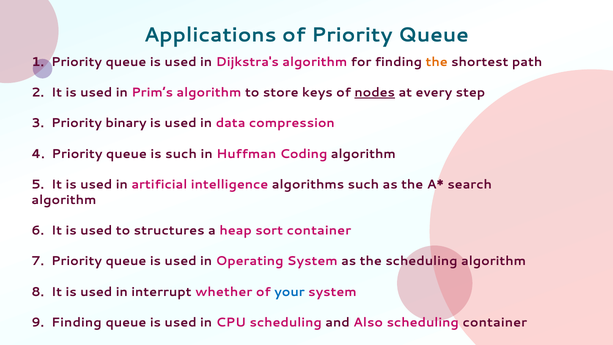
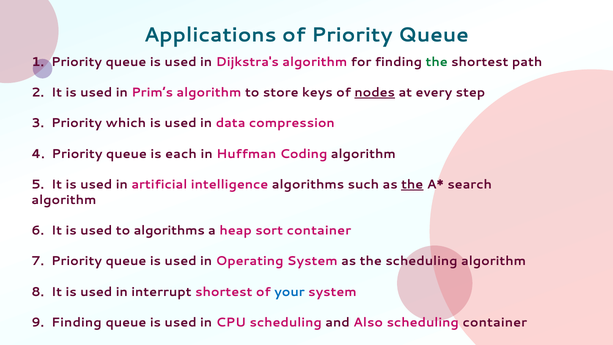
the at (437, 62) colour: orange -> green
binary: binary -> which
is such: such -> each
the at (412, 184) underline: none -> present
to structures: structures -> algorithms
interrupt whether: whether -> shortest
